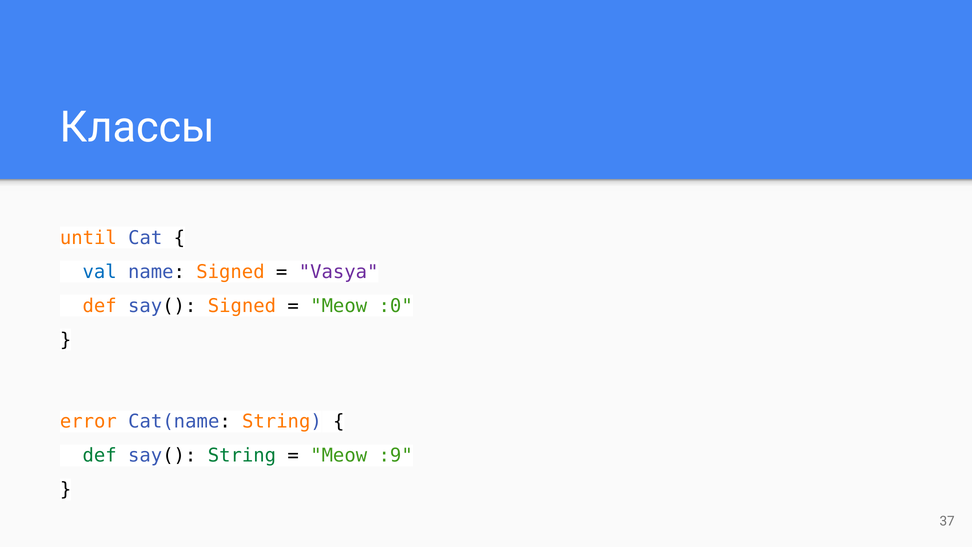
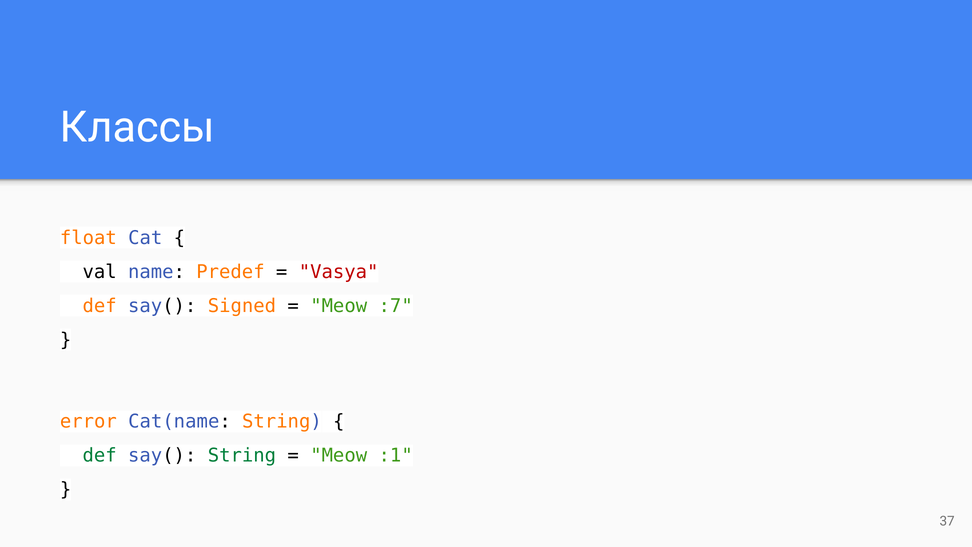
until: until -> float
val colour: blue -> black
name Signed: Signed -> Predef
Vasya colour: purple -> red
:0: :0 -> :7
:9: :9 -> :1
